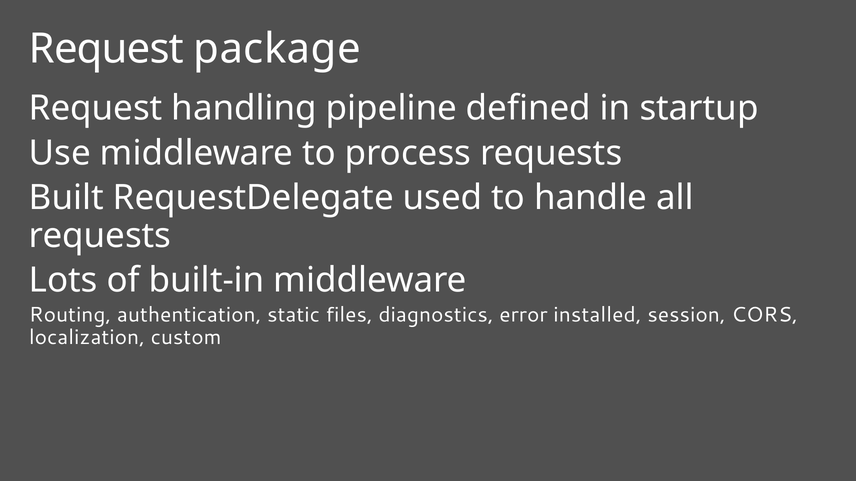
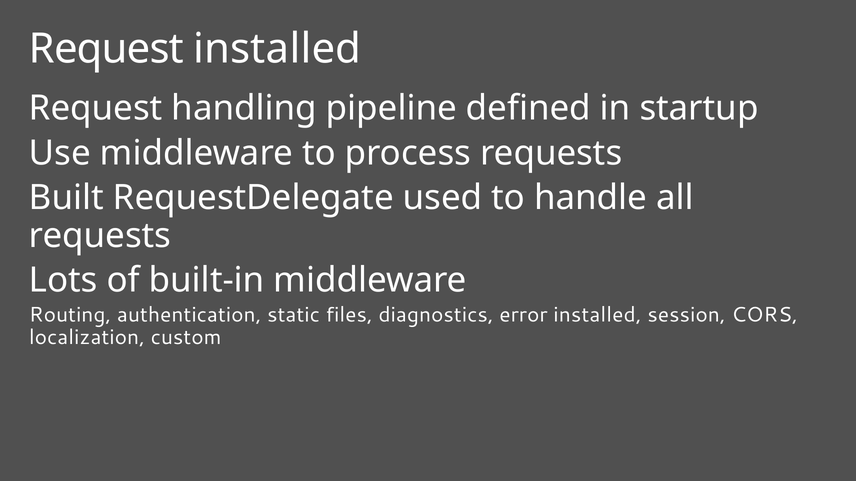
Request package: package -> installed
